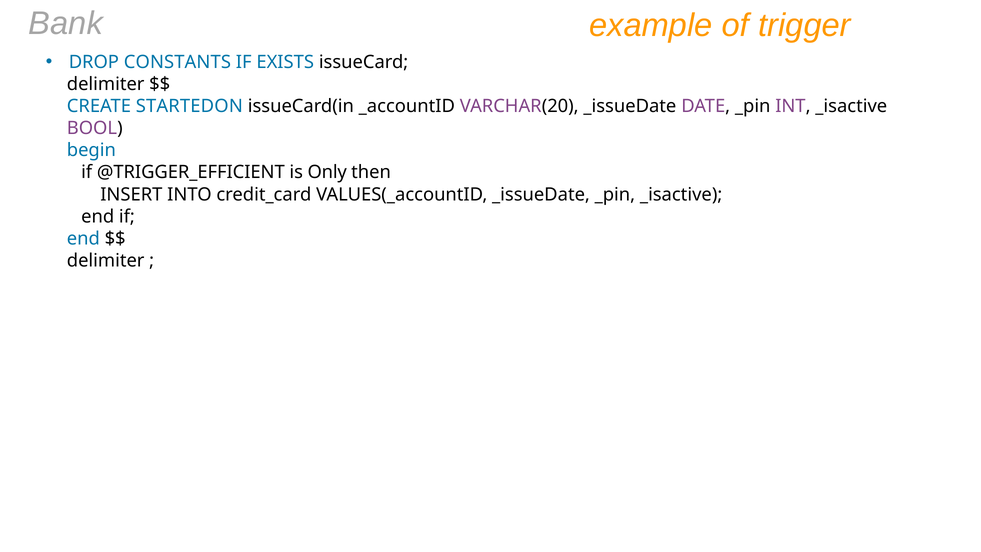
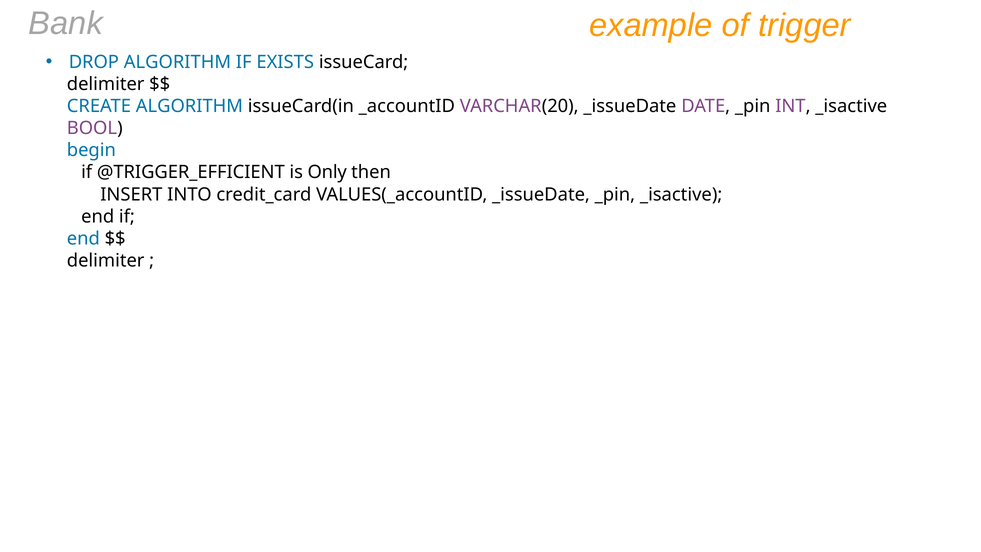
DROP CONSTANTS: CONSTANTS -> ALGORITHM
CREATE STARTEDON: STARTEDON -> ALGORITHM
